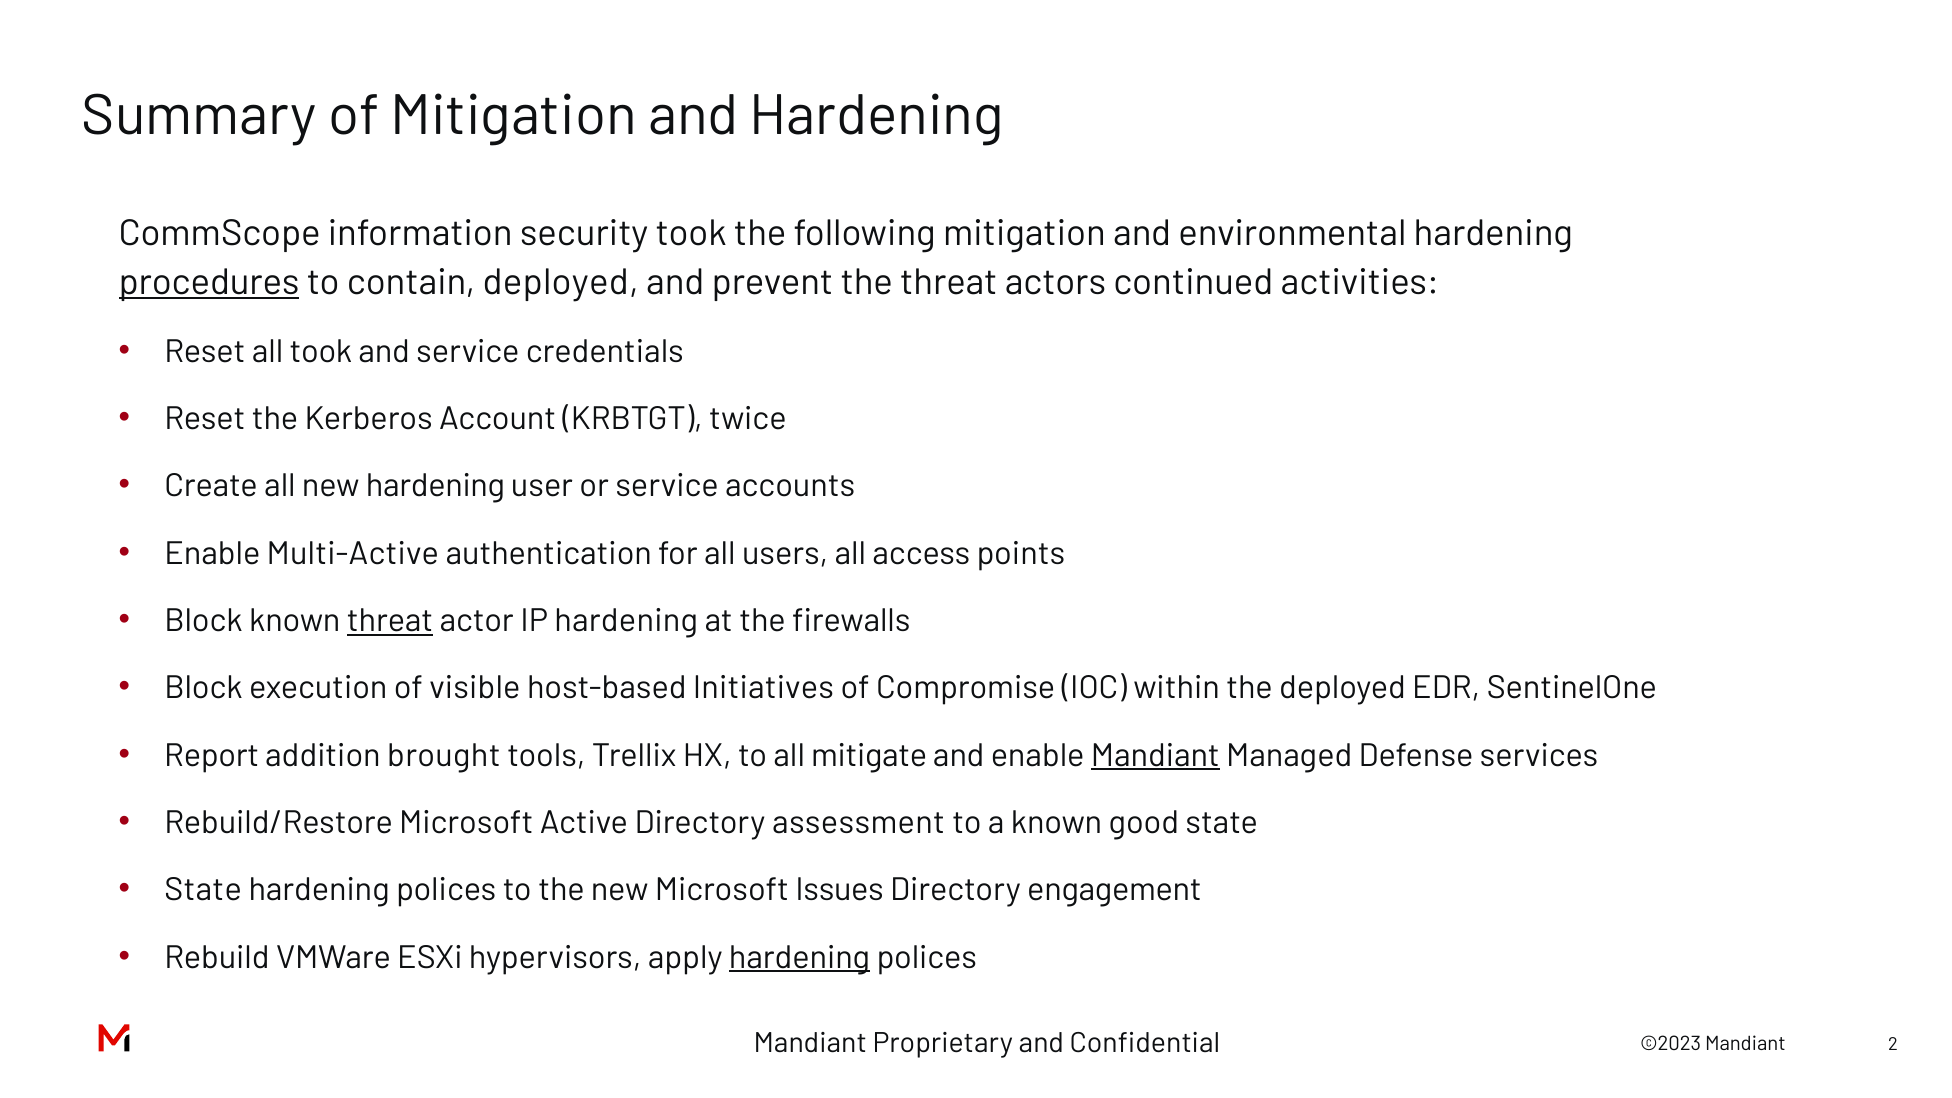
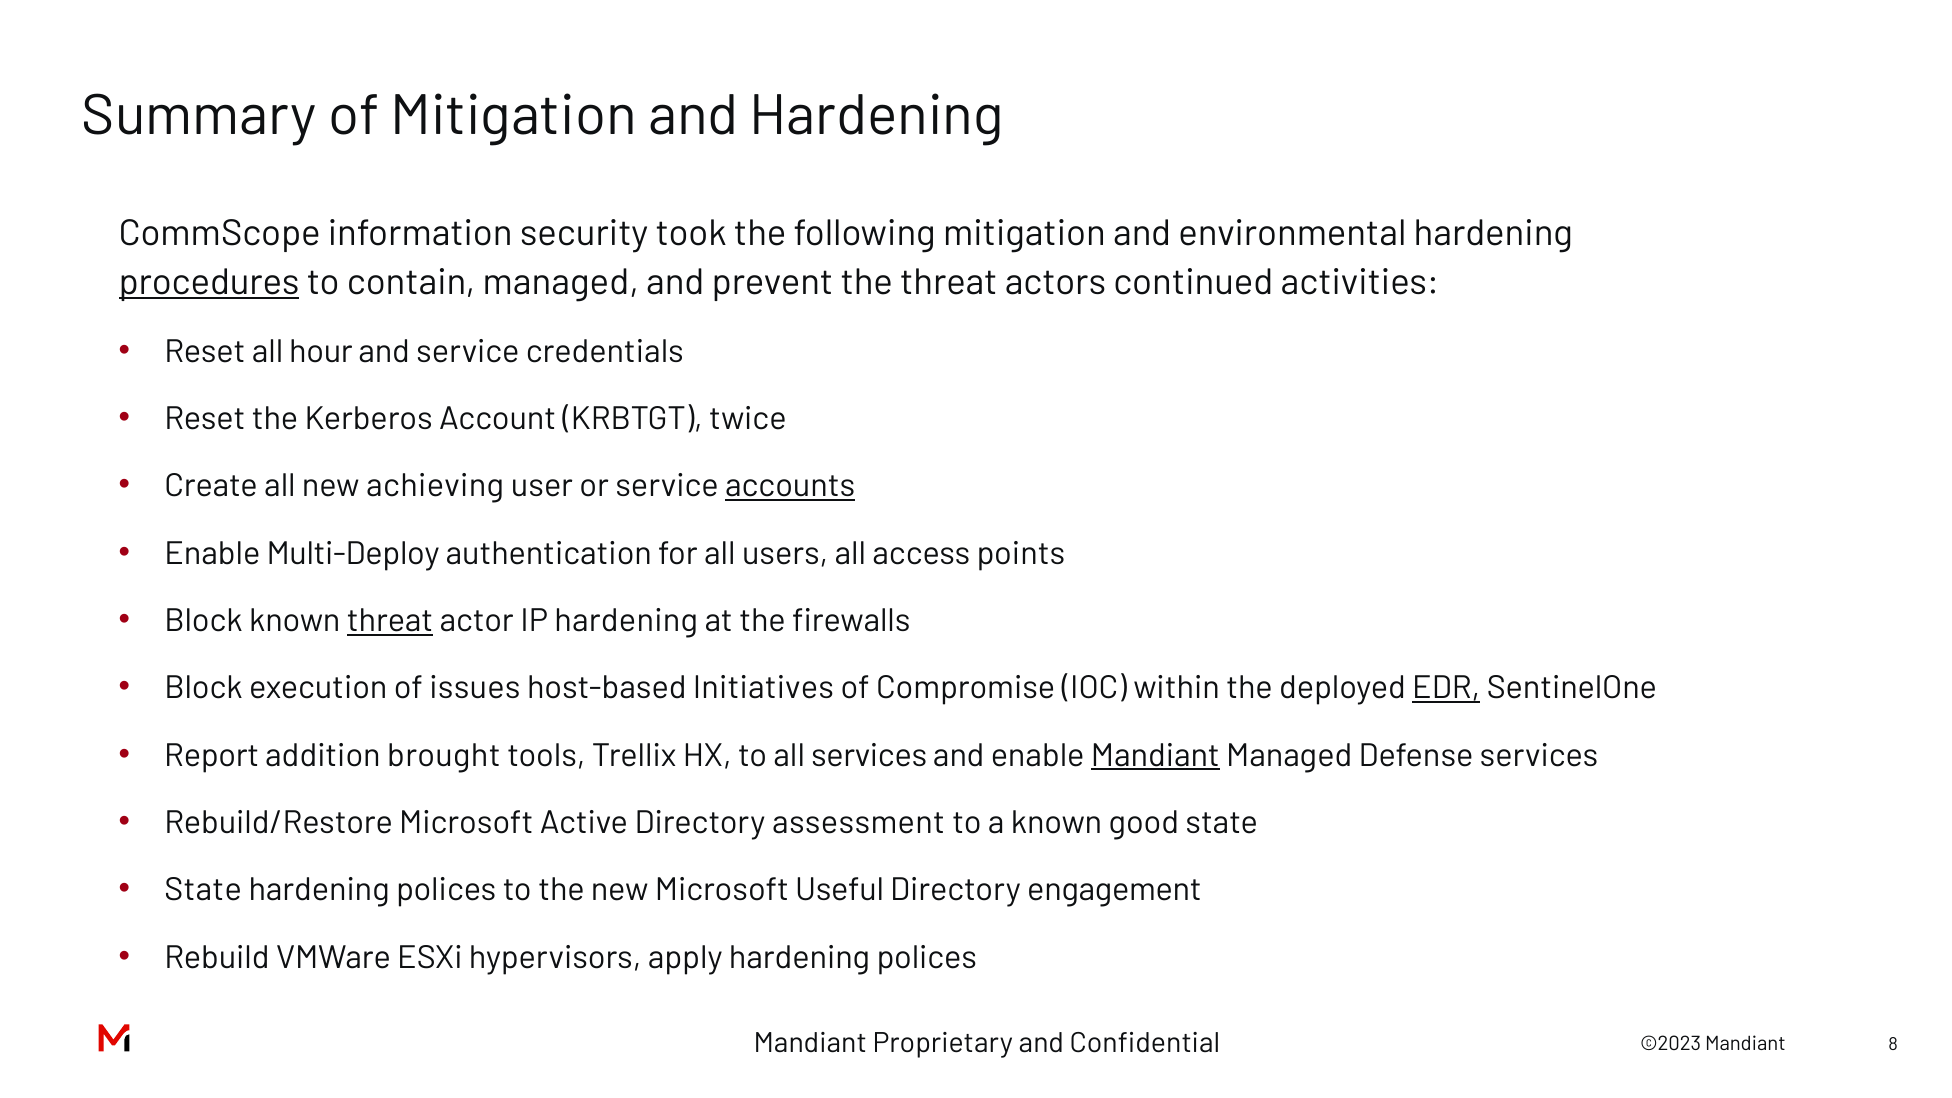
contain deployed: deployed -> managed
all took: took -> hour
new hardening: hardening -> achieving
accounts underline: none -> present
Multi-Active: Multi-Active -> Multi-Deploy
visible: visible -> issues
EDR underline: none -> present
all mitigate: mitigate -> services
Issues: Issues -> Useful
hardening at (800, 957) underline: present -> none
2: 2 -> 8
